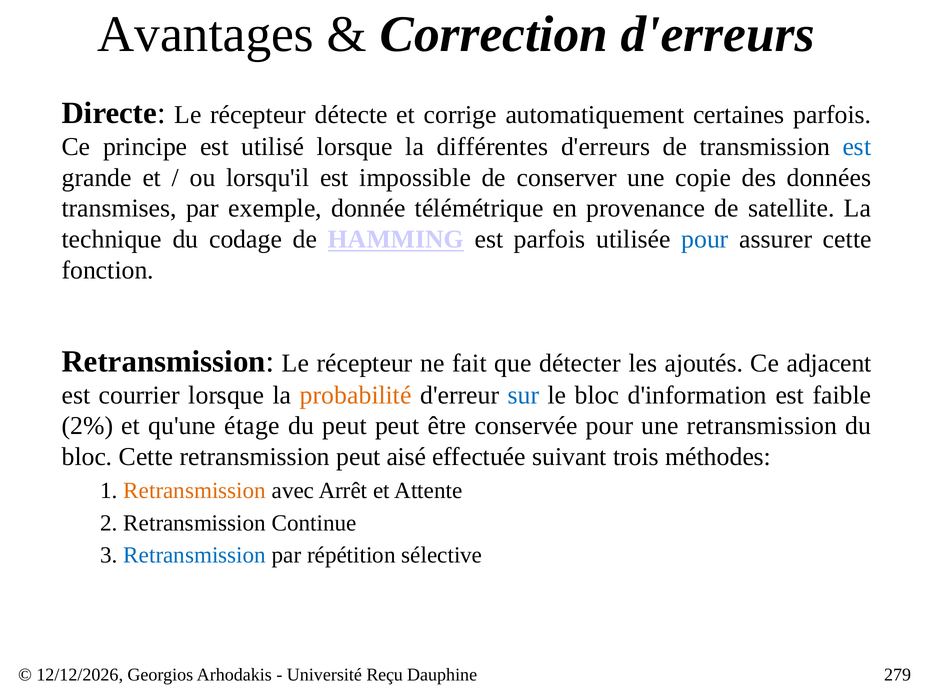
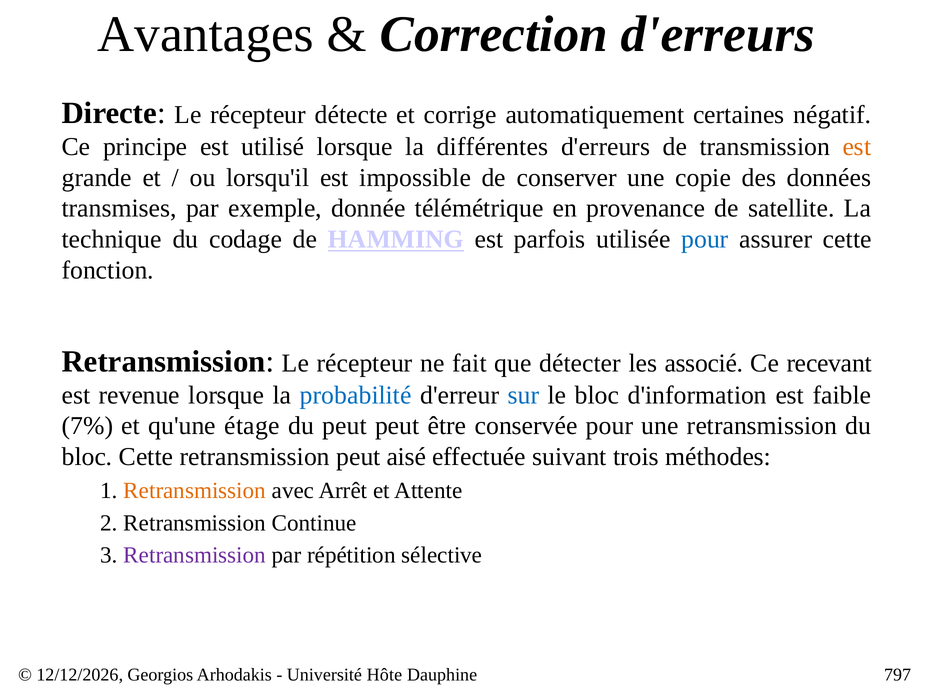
certaines parfois: parfois -> négatif
est at (857, 147) colour: blue -> orange
ajoutés: ajoutés -> associé
adjacent: adjacent -> recevant
courrier: courrier -> revenue
probabilité colour: orange -> blue
2%: 2% -> 7%
Retransmission at (195, 556) colour: blue -> purple
Reçu: Reçu -> Hôte
279: 279 -> 797
